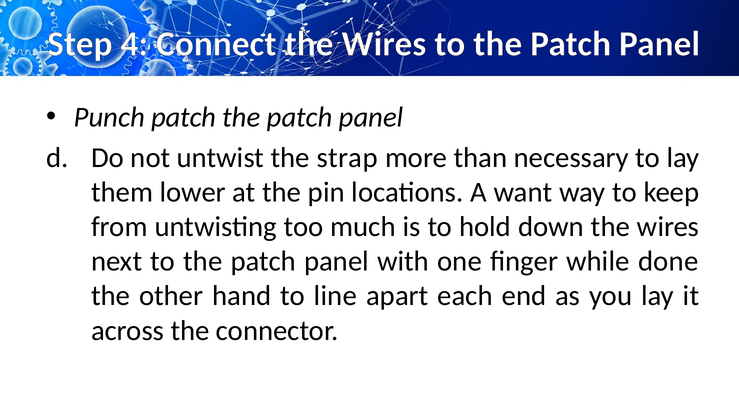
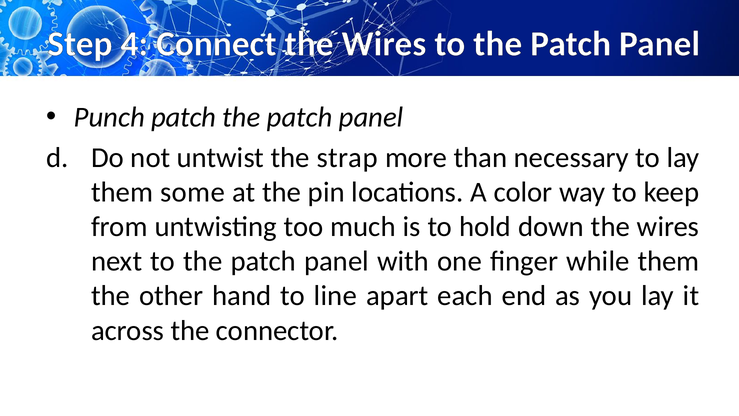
lower: lower -> some
want: want -> color
while done: done -> them
